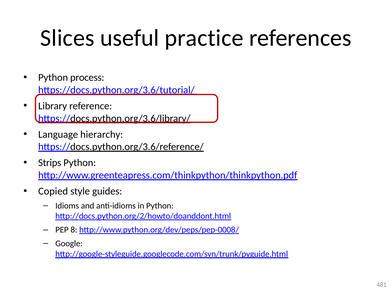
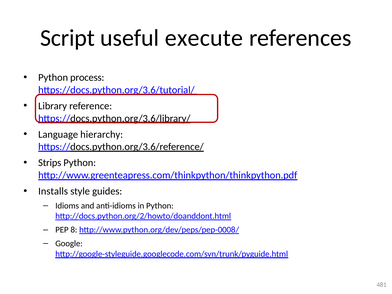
Slices: Slices -> Script
practice: practice -> execute
Copied: Copied -> Installs
